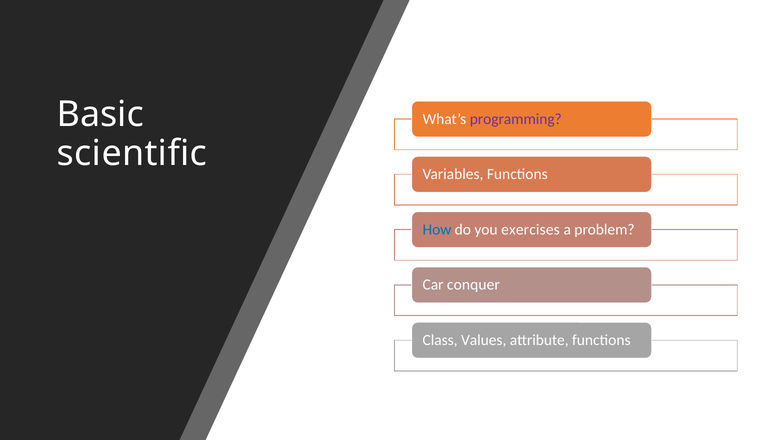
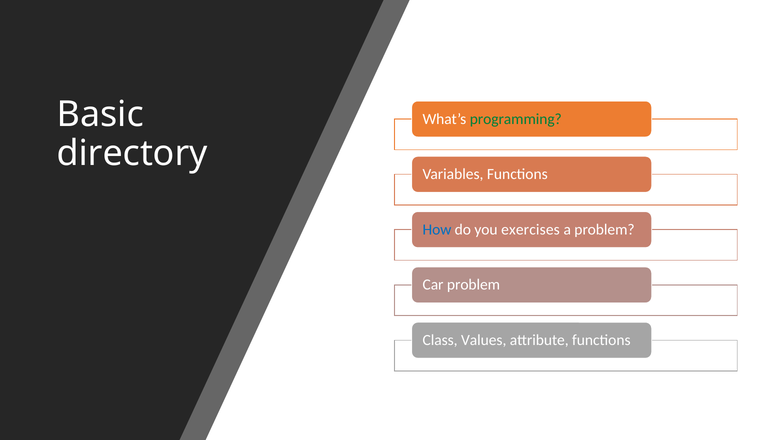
programming colour: purple -> green
scientific: scientific -> directory
Car conquer: conquer -> problem
